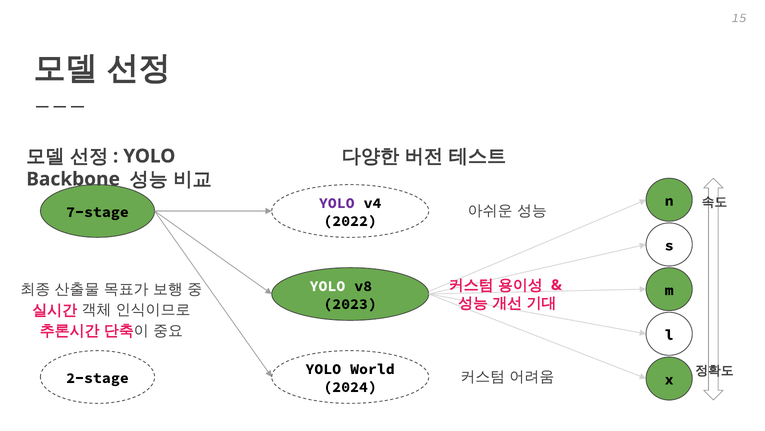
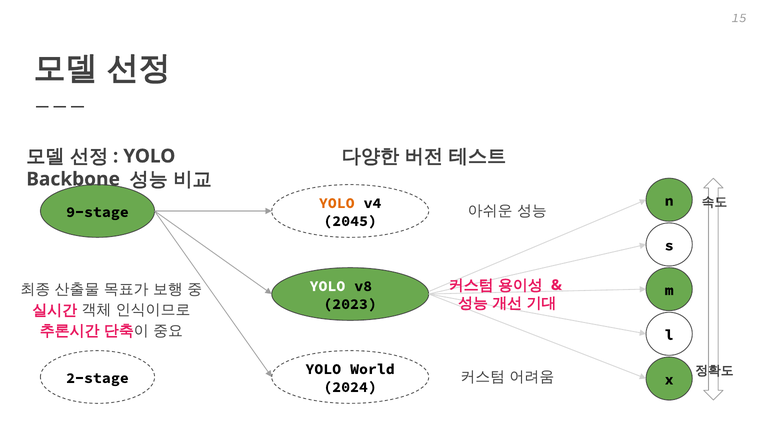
YOLO at (337, 203) colour: purple -> orange
7-stage: 7-stage -> 9-stage
2022: 2022 -> 2045
